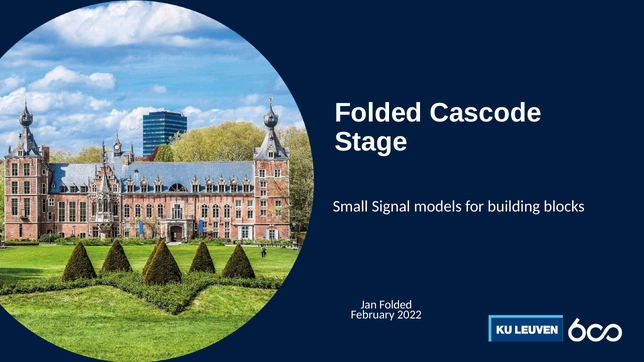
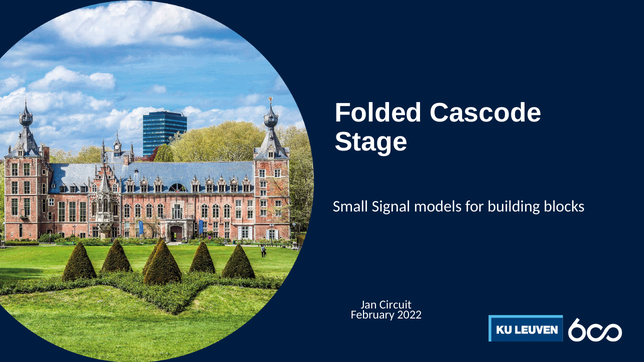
Jan Folded: Folded -> Circuit
